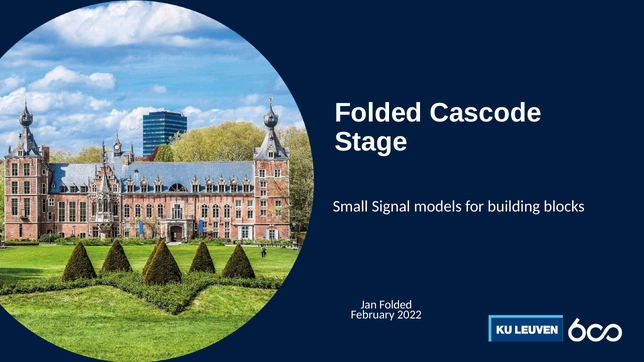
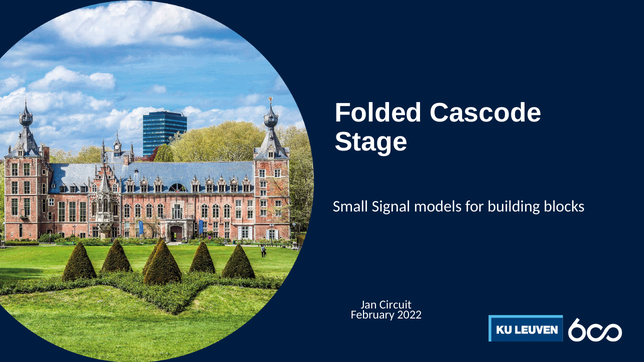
Jan Folded: Folded -> Circuit
